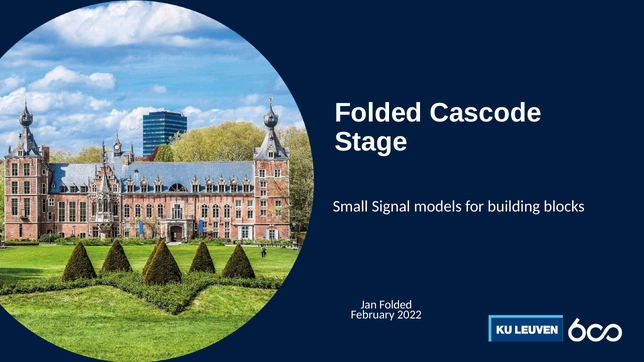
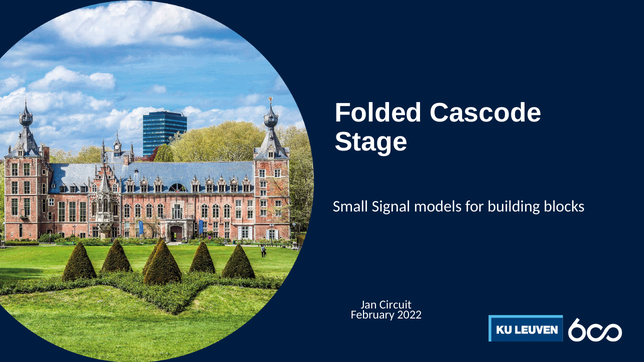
Jan Folded: Folded -> Circuit
